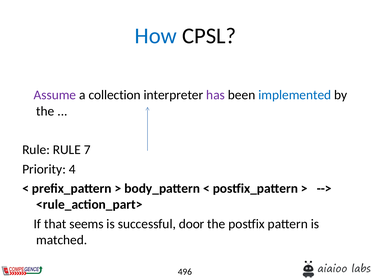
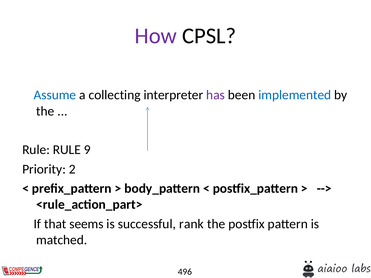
How colour: blue -> purple
Assume colour: purple -> blue
collection: collection -> collecting
7: 7 -> 9
4: 4 -> 2
door: door -> rank
